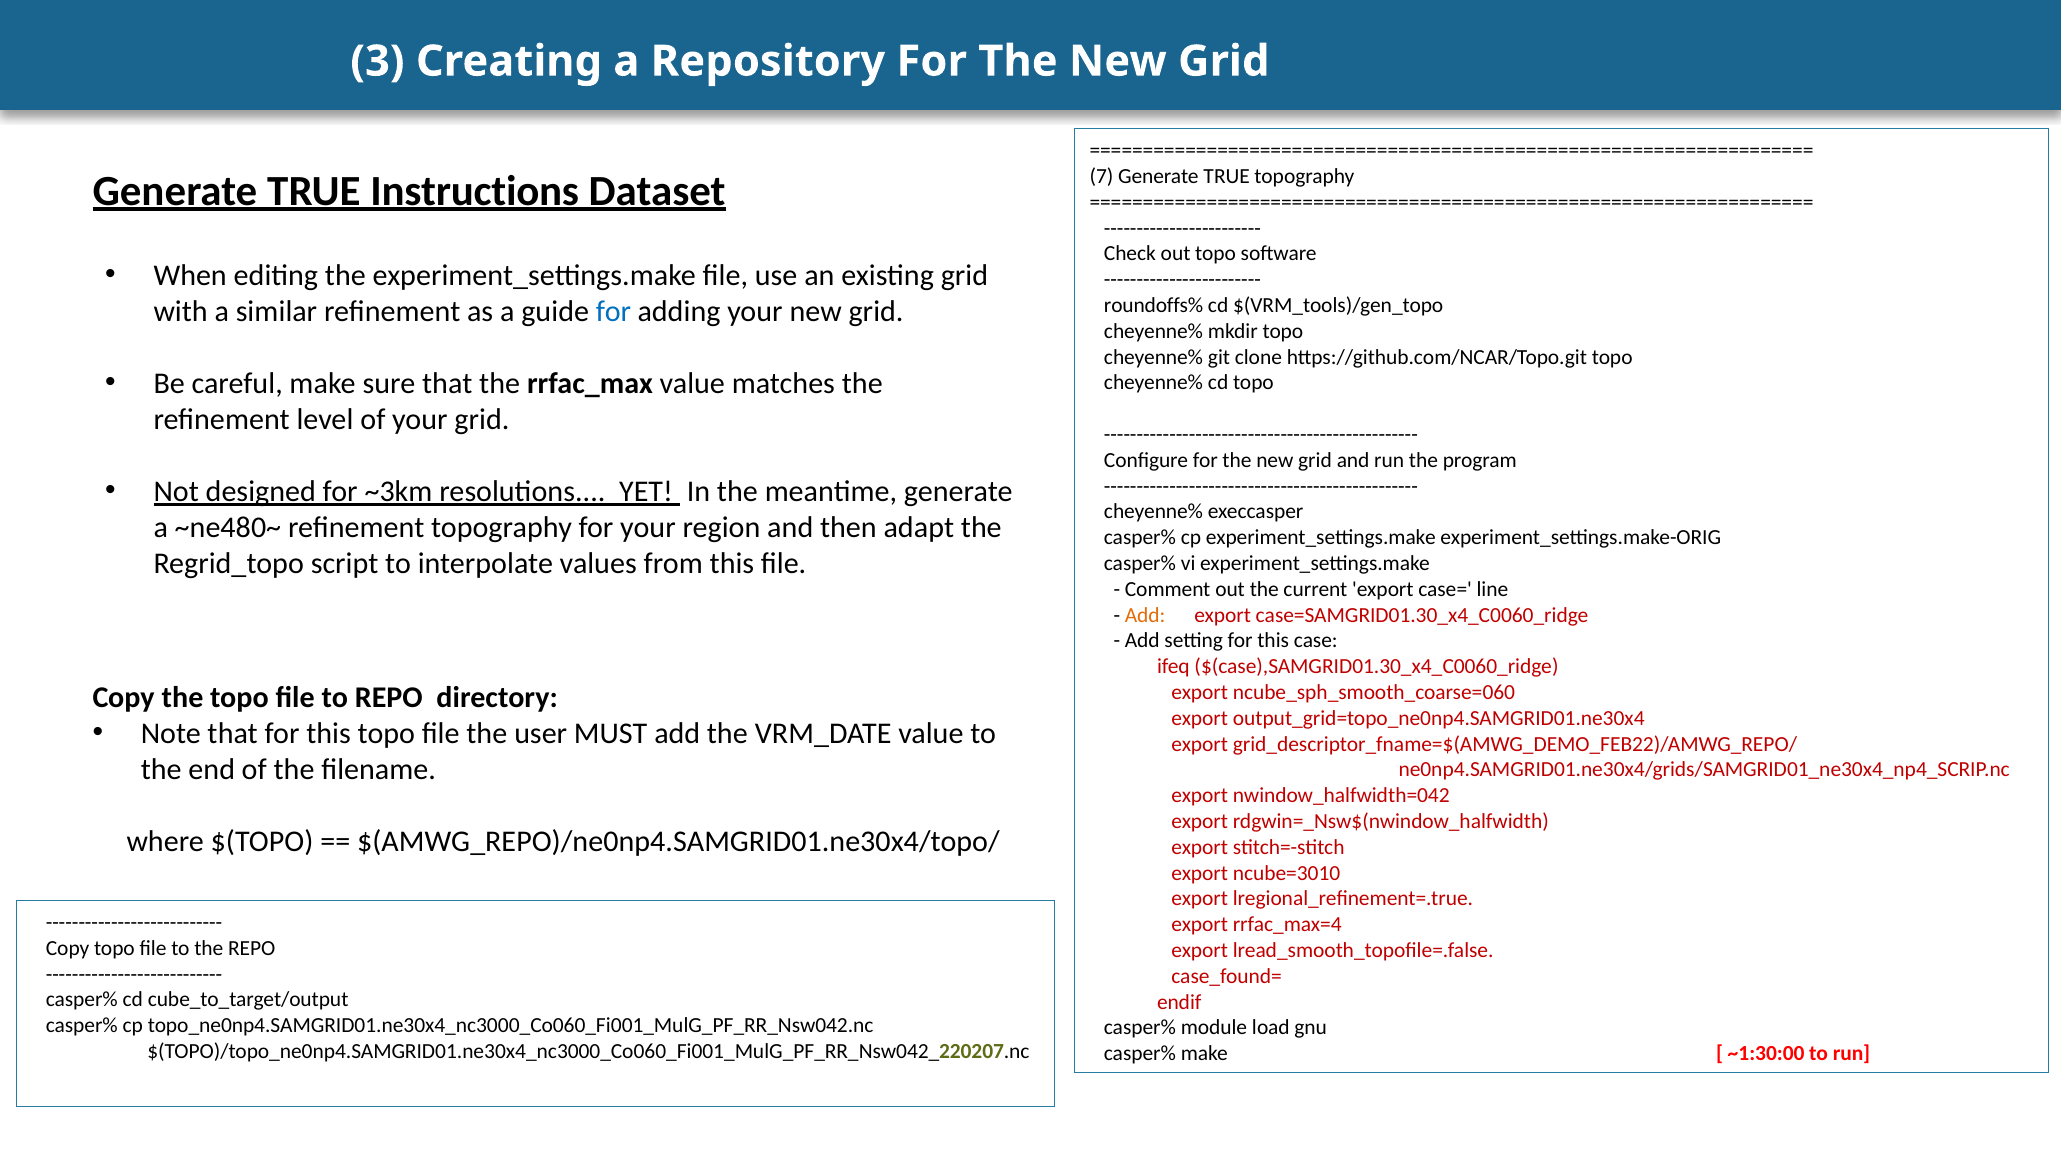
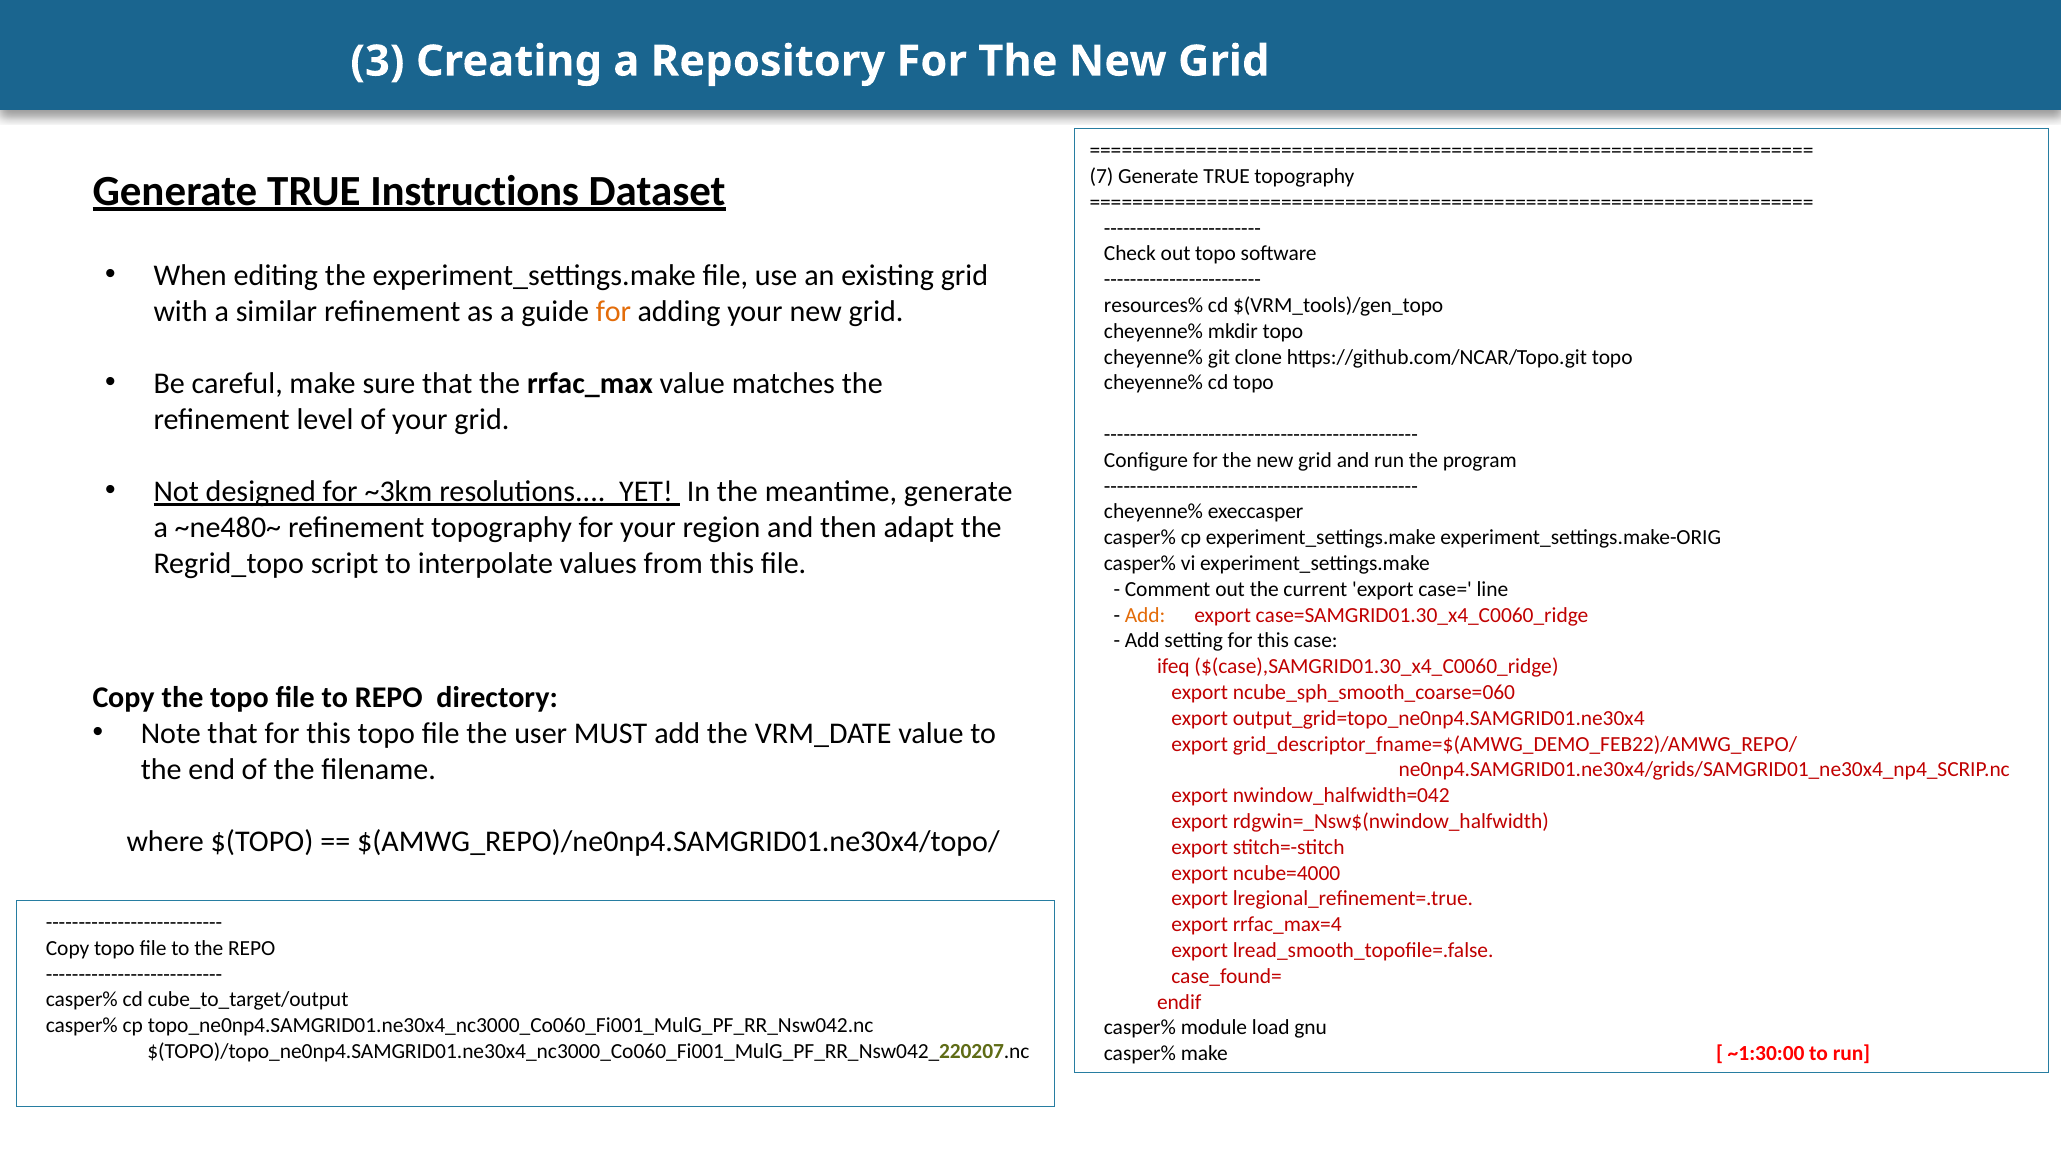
roundoffs%: roundoffs% -> resources%
for at (613, 311) colour: blue -> orange
ncube=3010: ncube=3010 -> ncube=4000
